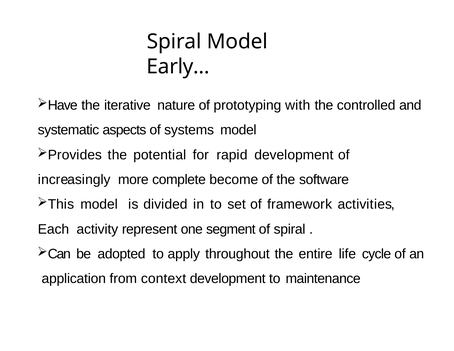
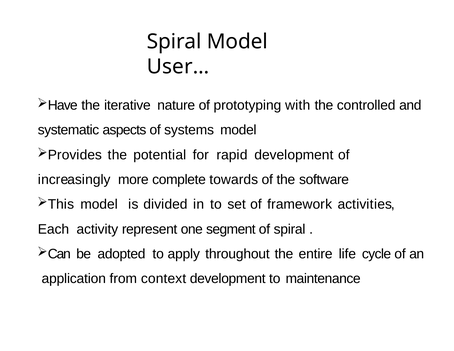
Early…: Early… -> User…
become: become -> towards
